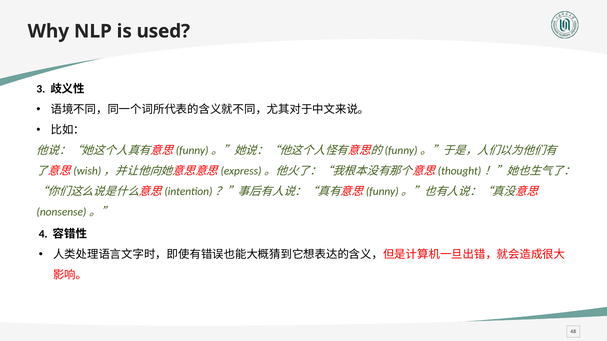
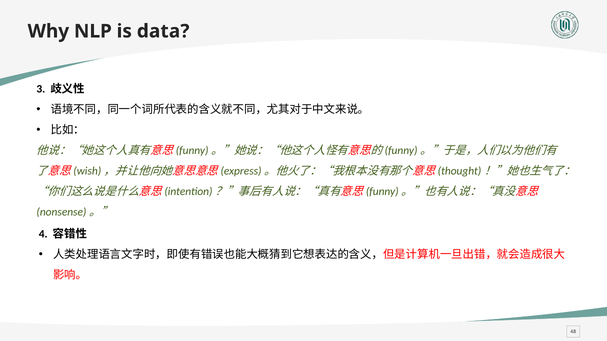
used: used -> data
